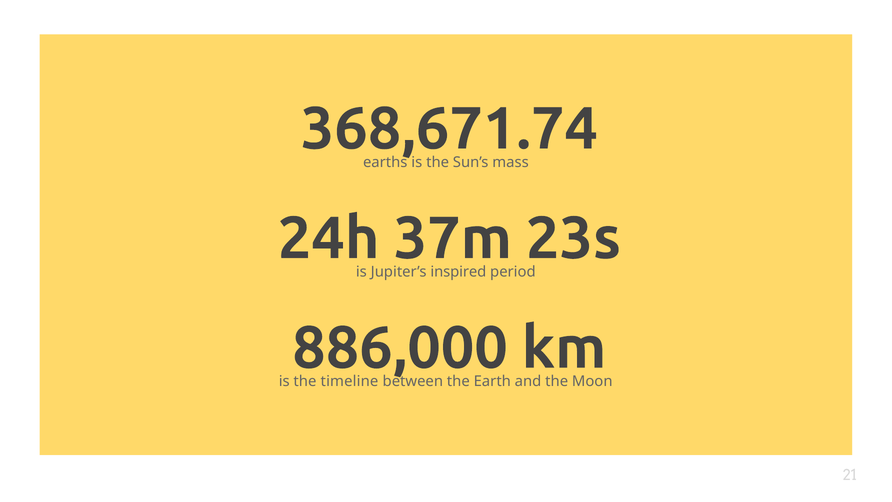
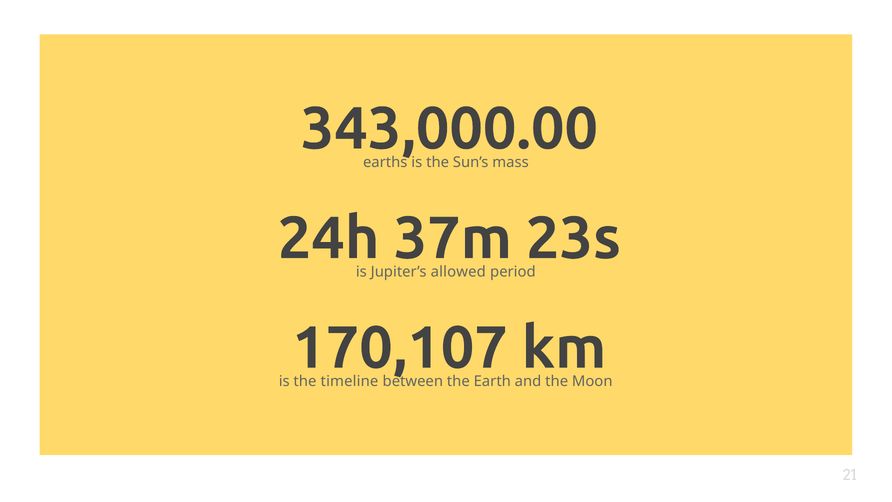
368,671.74: 368,671.74 -> 343,000.00
inspired: inspired -> allowed
886,000: 886,000 -> 170,107
